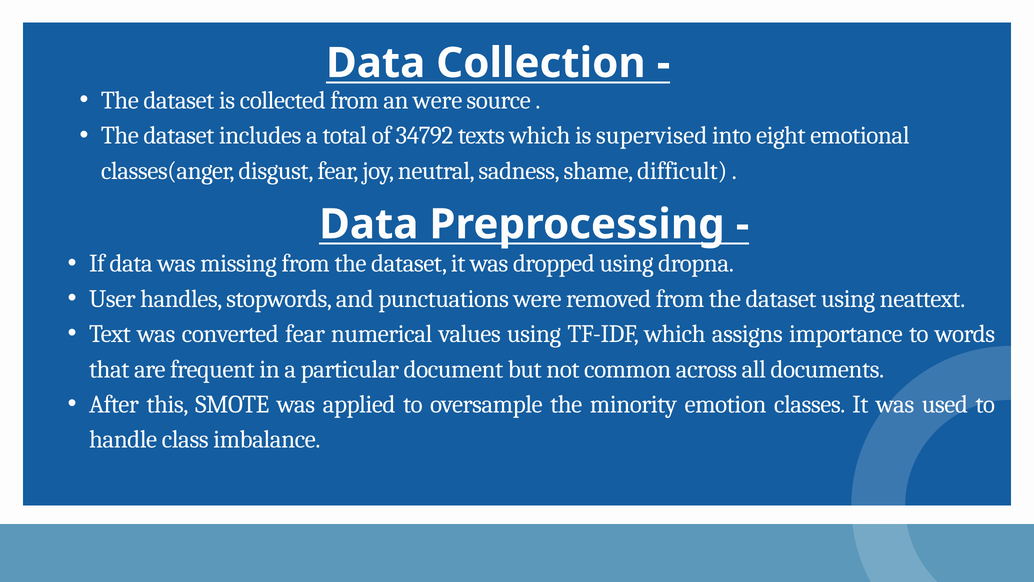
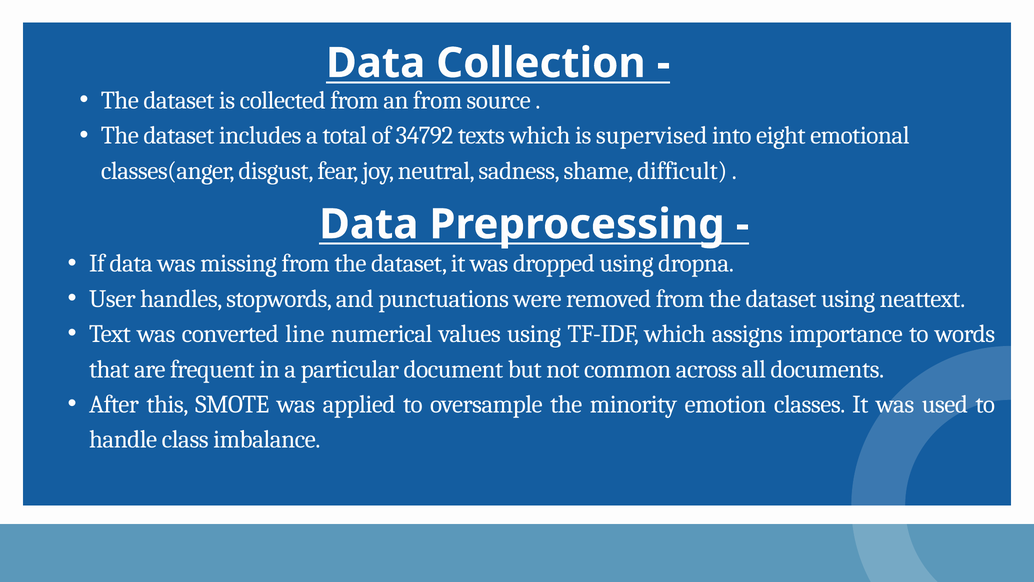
an were: were -> from
converted fear: fear -> line
